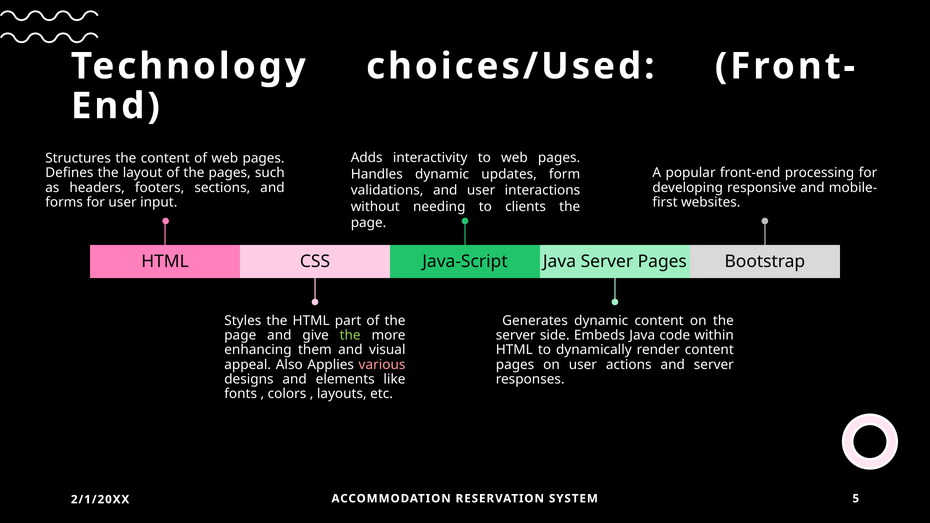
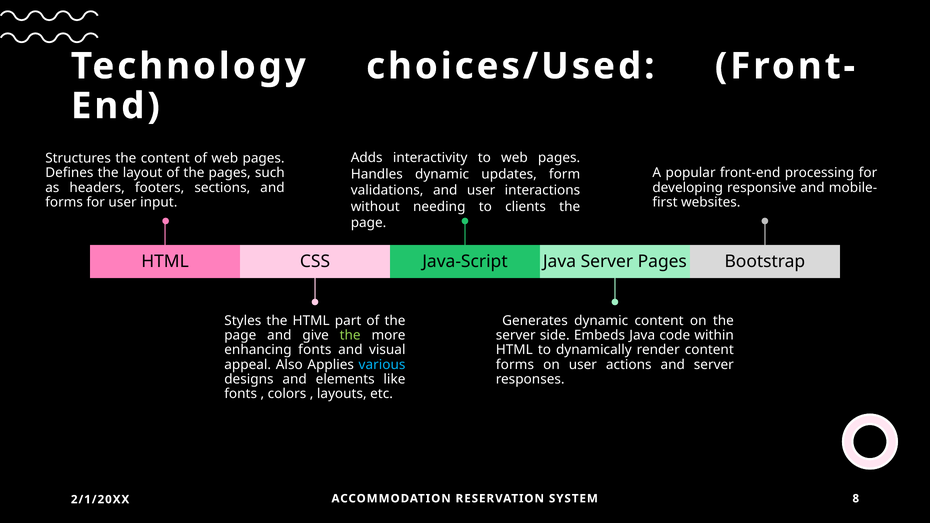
enhancing them: them -> fonts
various colour: pink -> light blue
pages at (515, 365): pages -> forms
5: 5 -> 8
